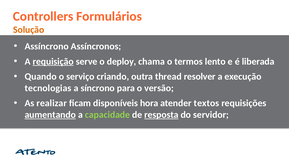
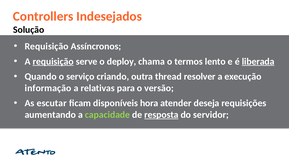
Formulários: Formulários -> Indesejados
Solução colour: orange -> black
Assíncrono at (47, 46): Assíncrono -> Requisição
liberada underline: none -> present
tecnologias: tecnologias -> informação
síncrono: síncrono -> relativas
realizar: realizar -> escutar
textos: textos -> deseja
aumentando underline: present -> none
